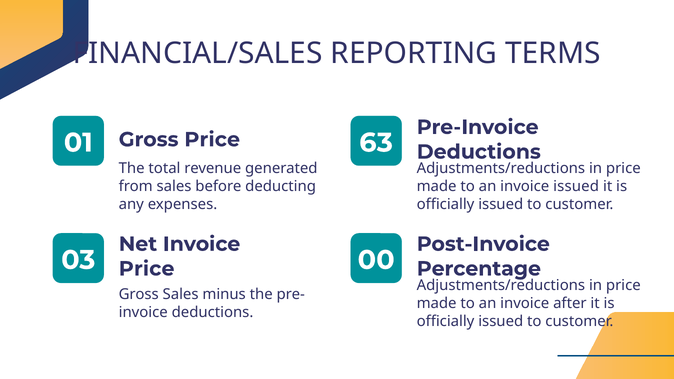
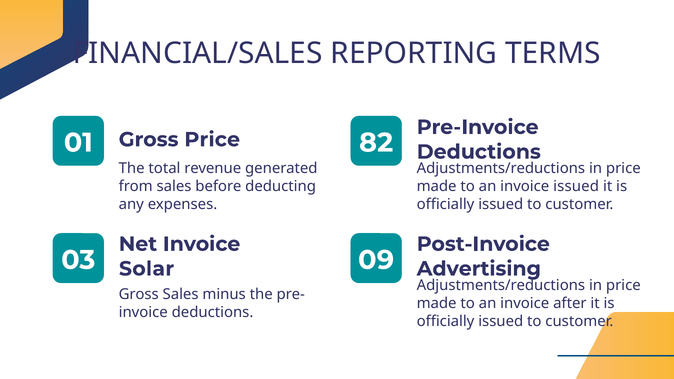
63: 63 -> 82
00: 00 -> 09
Price at (147, 269): Price -> Solar
Percentage: Percentage -> Advertising
